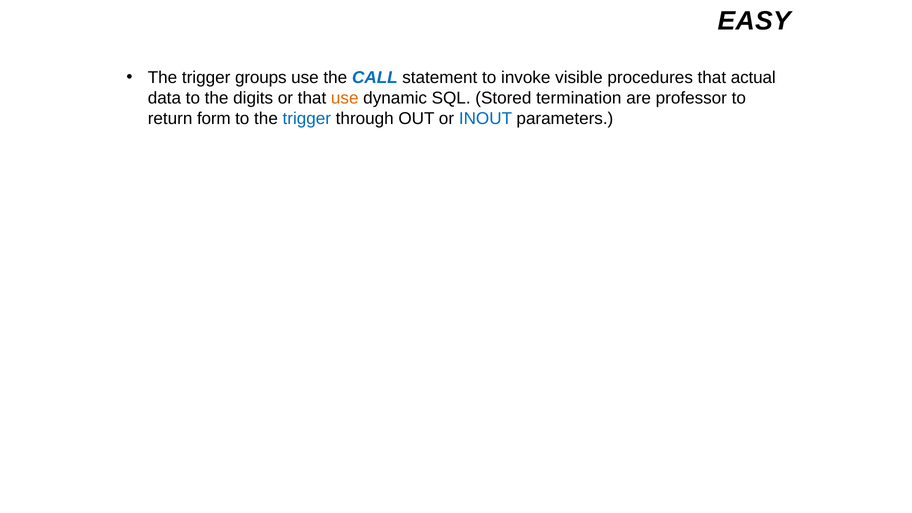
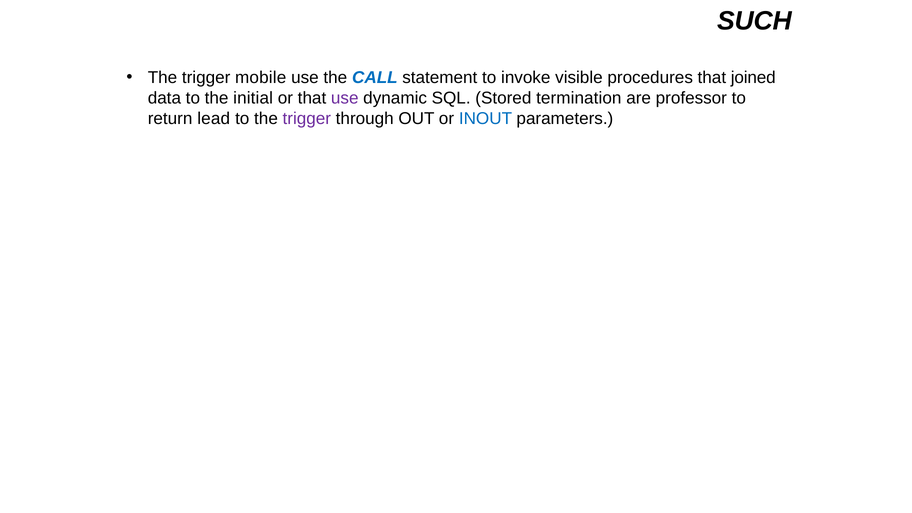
EASY: EASY -> SUCH
groups: groups -> mobile
actual: actual -> joined
digits: digits -> initial
use at (345, 98) colour: orange -> purple
form: form -> lead
trigger at (307, 119) colour: blue -> purple
